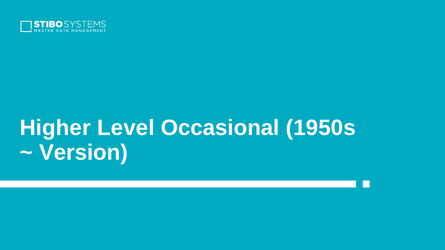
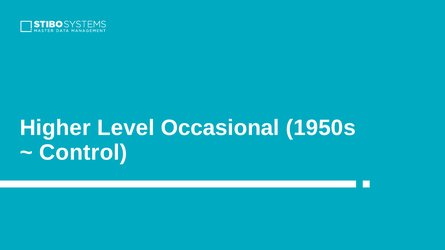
Version: Version -> Control
